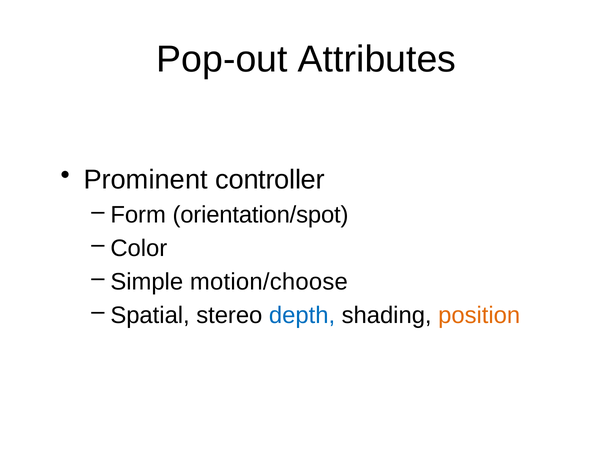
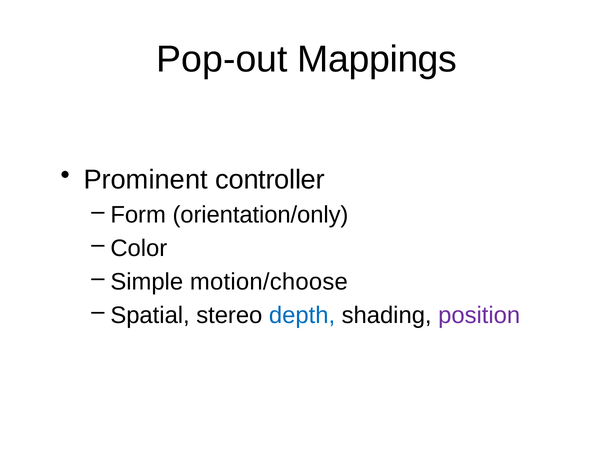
Attributes: Attributes -> Mappings
orientation/spot: orientation/spot -> orientation/only
position colour: orange -> purple
